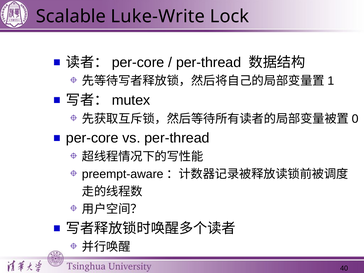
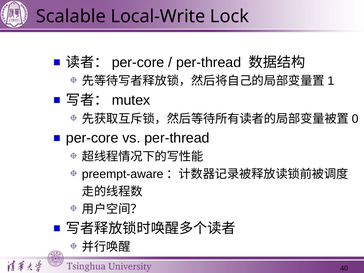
Luke-Write: Luke-Write -> Local-Write
